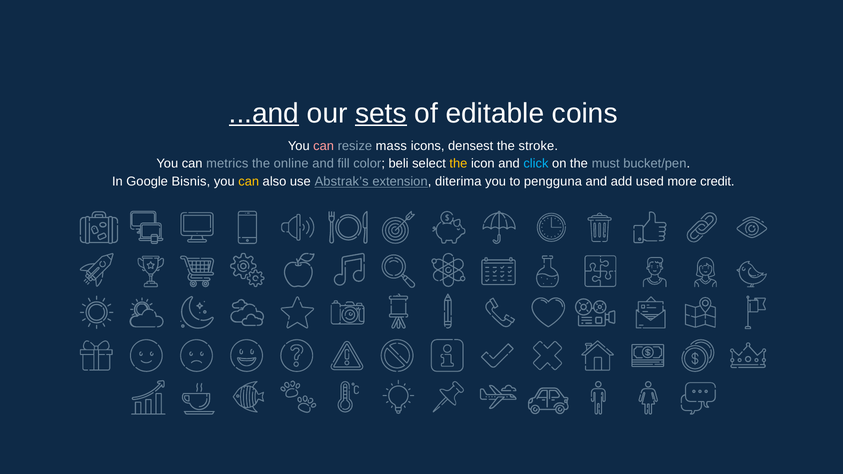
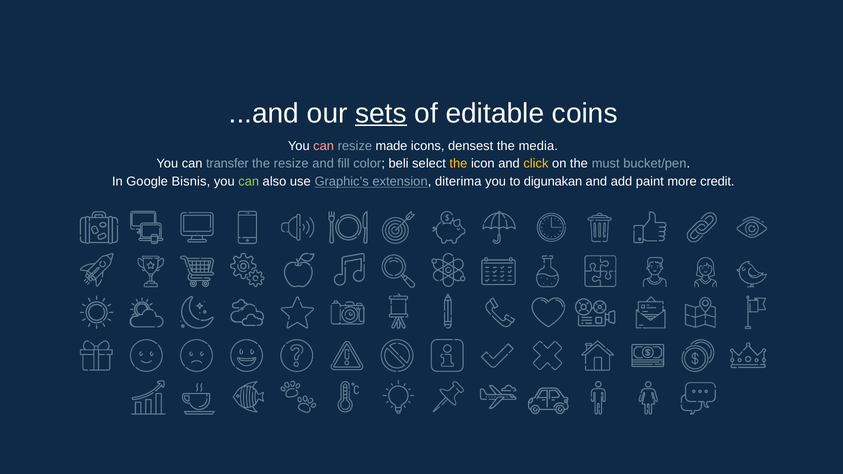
...and underline: present -> none
mass: mass -> made
stroke: stroke -> media
metrics: metrics -> transfer
the online: online -> resize
click colour: light blue -> yellow
can at (249, 182) colour: yellow -> light green
Abstrak’s: Abstrak’s -> Graphic’s
pengguna: pengguna -> digunakan
used: used -> paint
